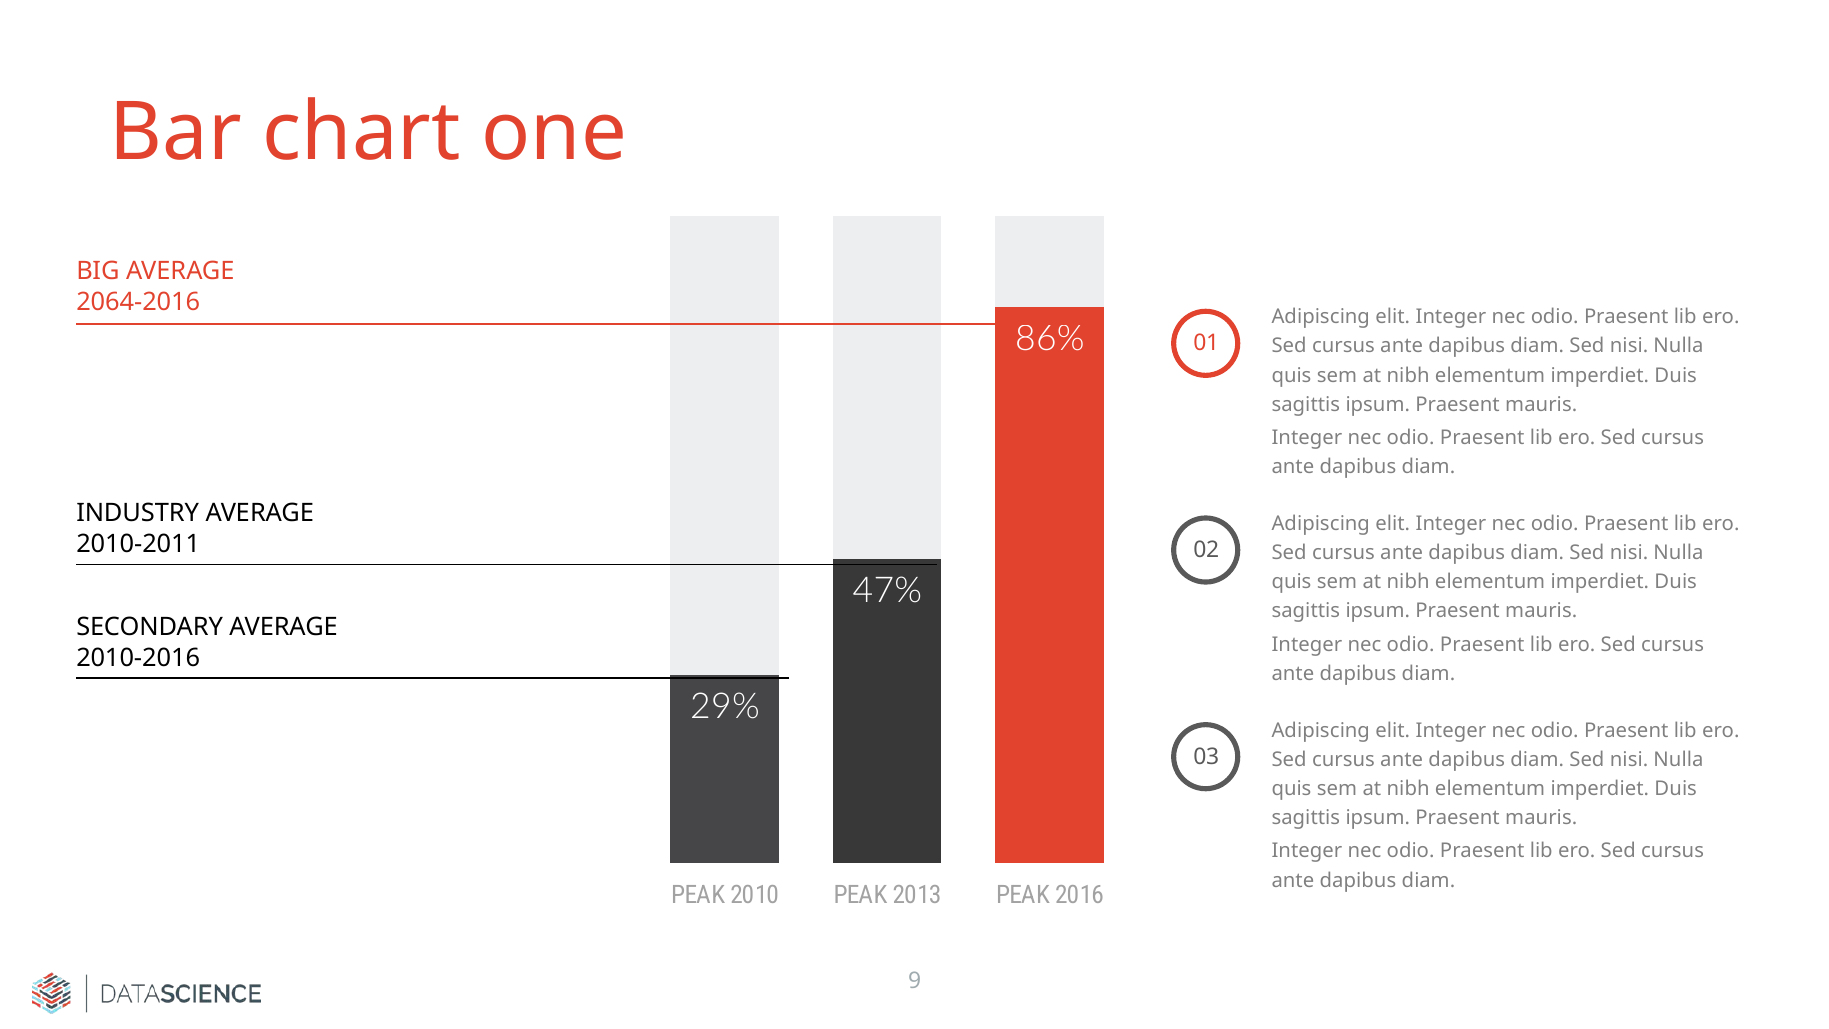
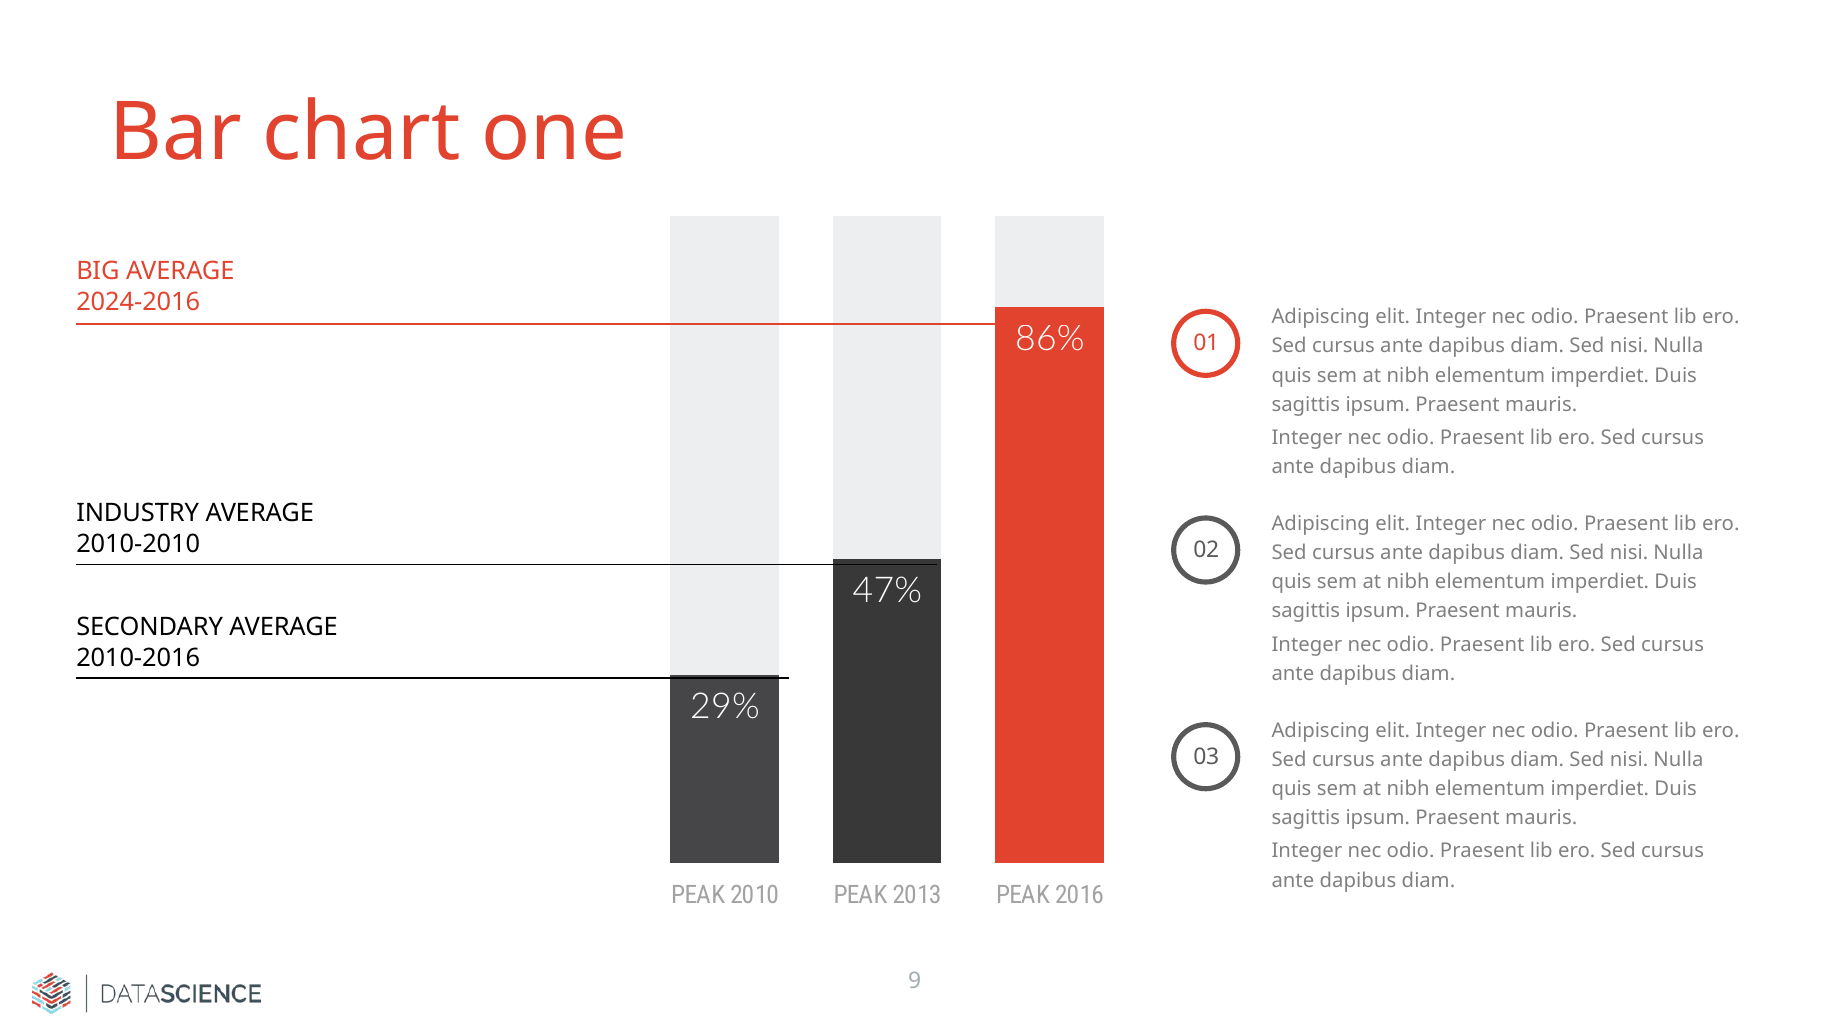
2064-2016: 2064-2016 -> 2024-2016
2010-2011: 2010-2011 -> 2010-2010
